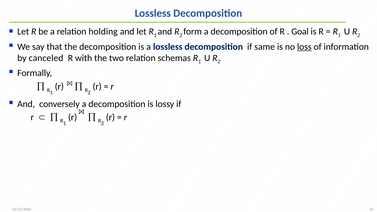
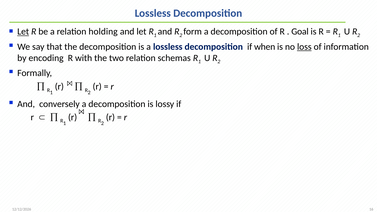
Let at (23, 32) underline: none -> present
same: same -> when
canceled: canceled -> encoding
